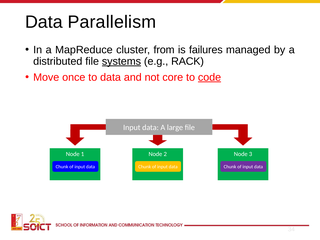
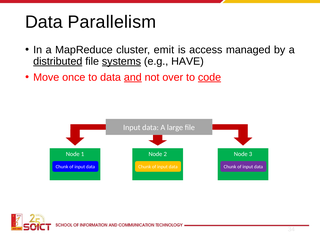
from: from -> emit
failures: failures -> access
distributed underline: none -> present
RACK: RACK -> HAVE
and underline: none -> present
core: core -> over
